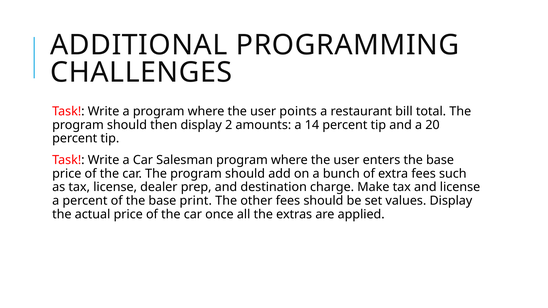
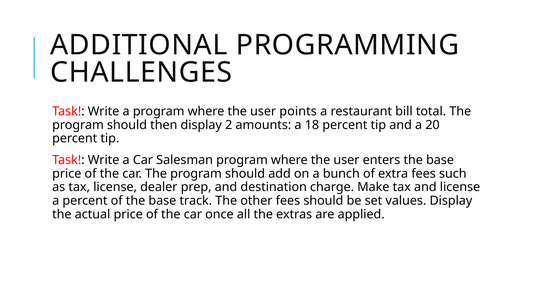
14: 14 -> 18
print: print -> track
